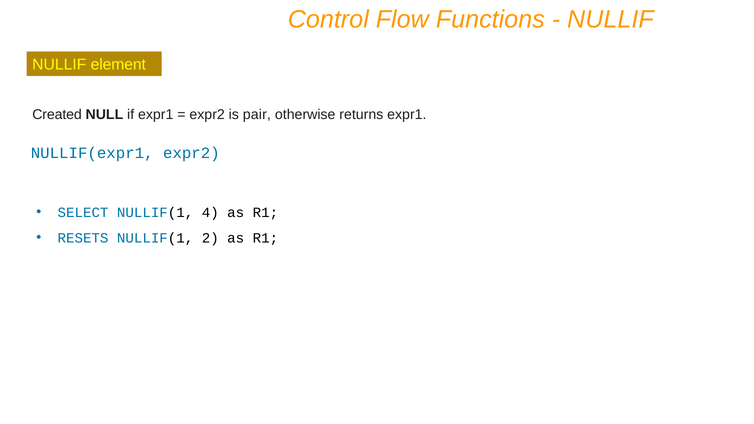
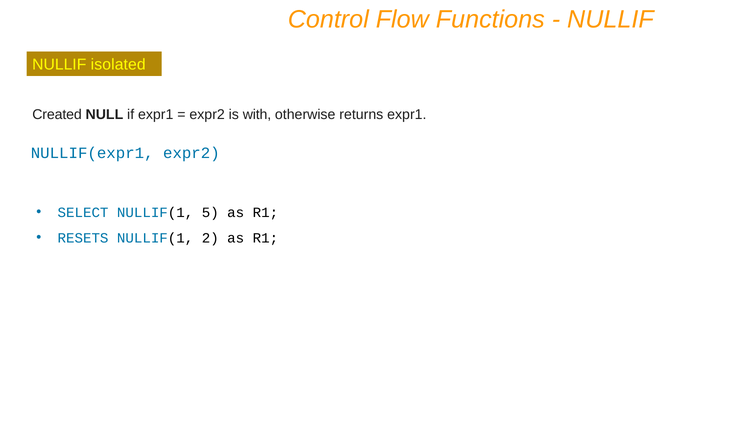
element: element -> isolated
pair: pair -> with
4: 4 -> 5
